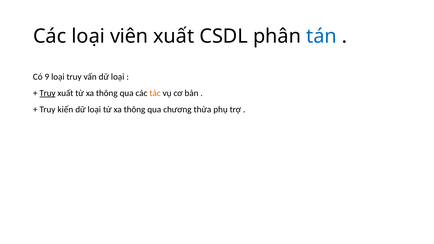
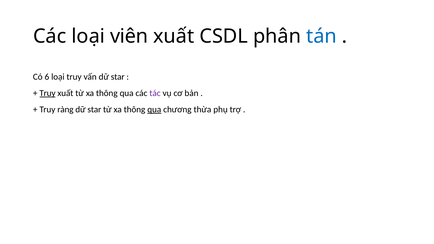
9: 9 -> 6
vấn dữ loại: loại -> star
tác colour: orange -> purple
kiến: kiến -> ràng
loại at (94, 109): loại -> star
qua at (154, 109) underline: none -> present
